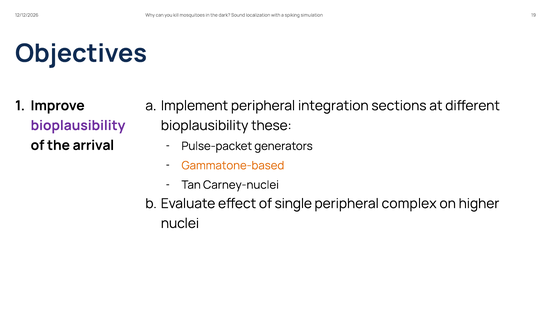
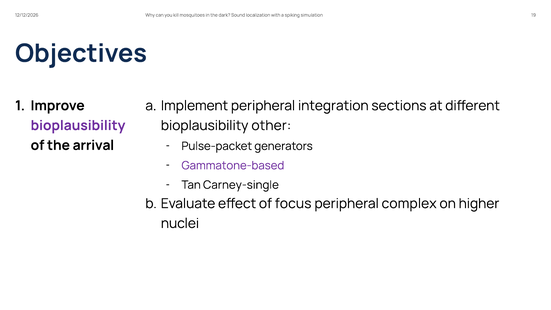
these: these -> other
Gammatone-based colour: orange -> purple
Carney-nuclei: Carney-nuclei -> Carney-single
single: single -> focus
